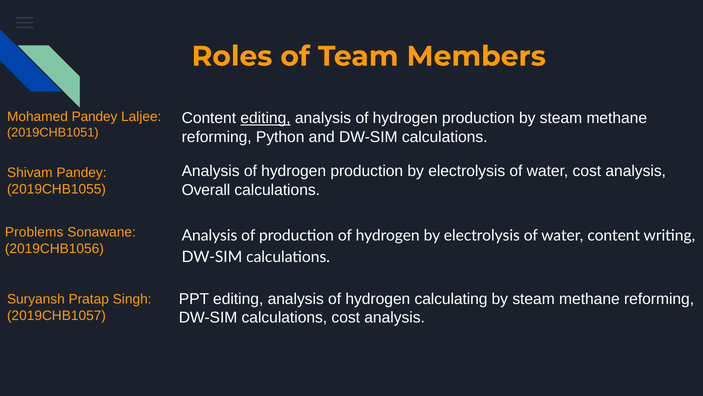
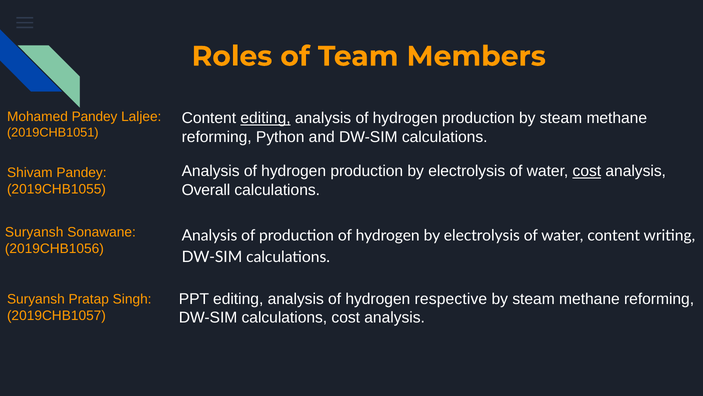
cost at (587, 171) underline: none -> present
Problems at (34, 232): Problems -> Suryansh
calculating: calculating -> respective
